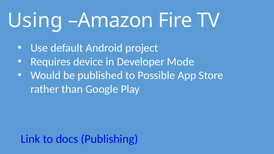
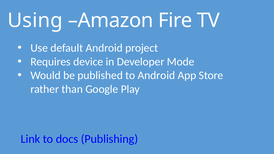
to Possible: Possible -> Android
